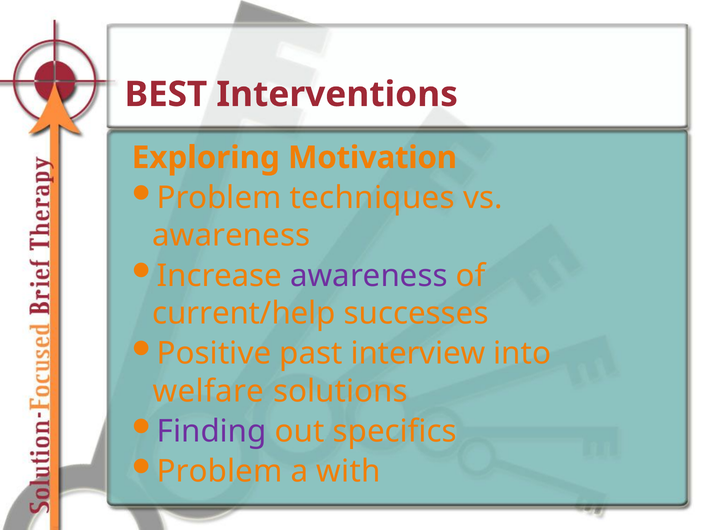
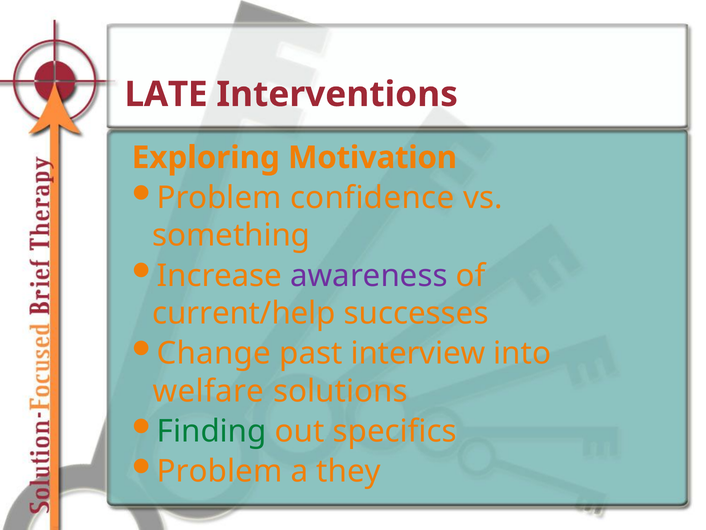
BEST: BEST -> LATE
techniques: techniques -> confidence
awareness at (231, 235): awareness -> something
Positive: Positive -> Change
Finding colour: purple -> green
with: with -> they
